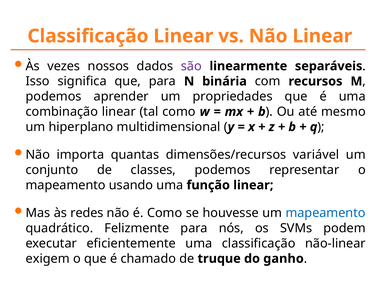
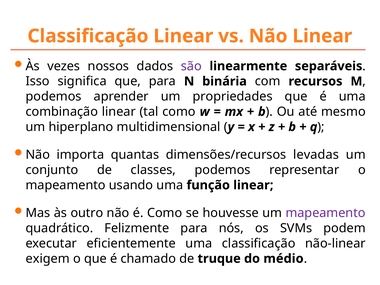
variável: variável -> levadas
redes: redes -> outro
mapeamento at (326, 213) colour: blue -> purple
ganho: ganho -> médio
